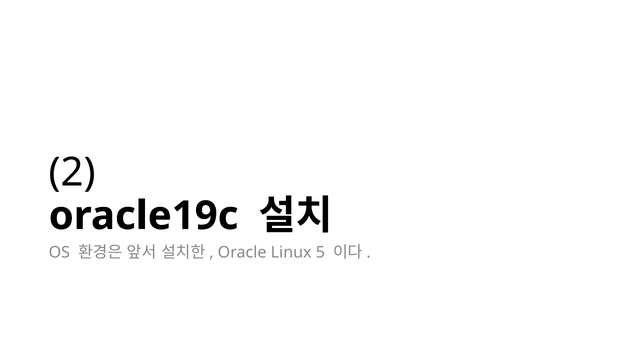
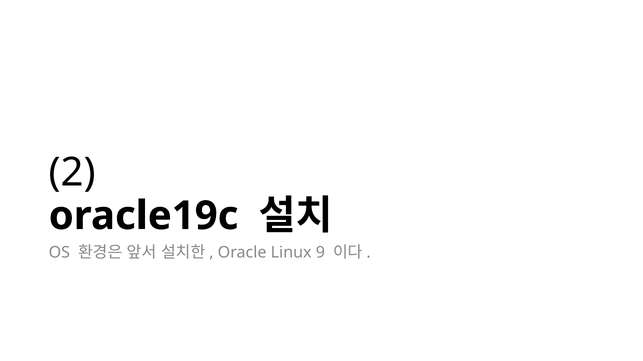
5: 5 -> 9
